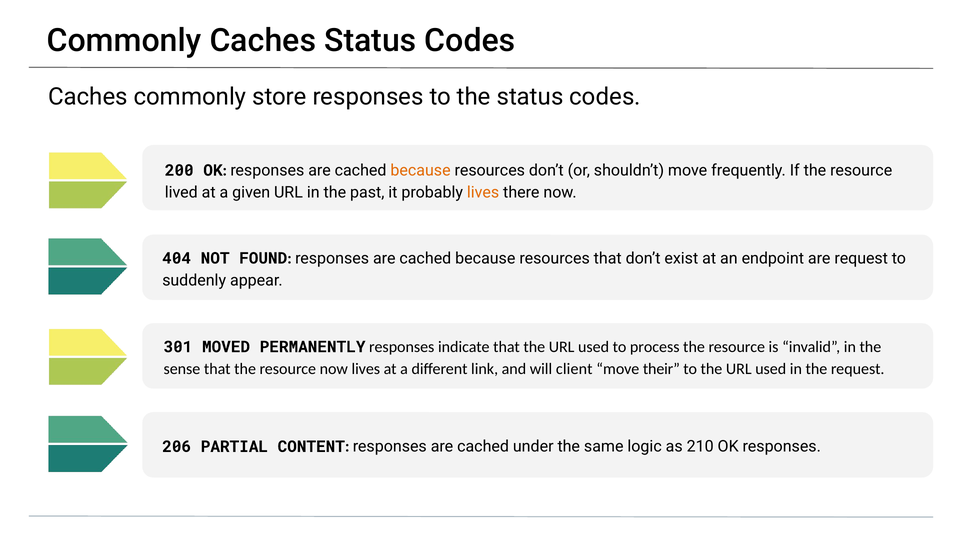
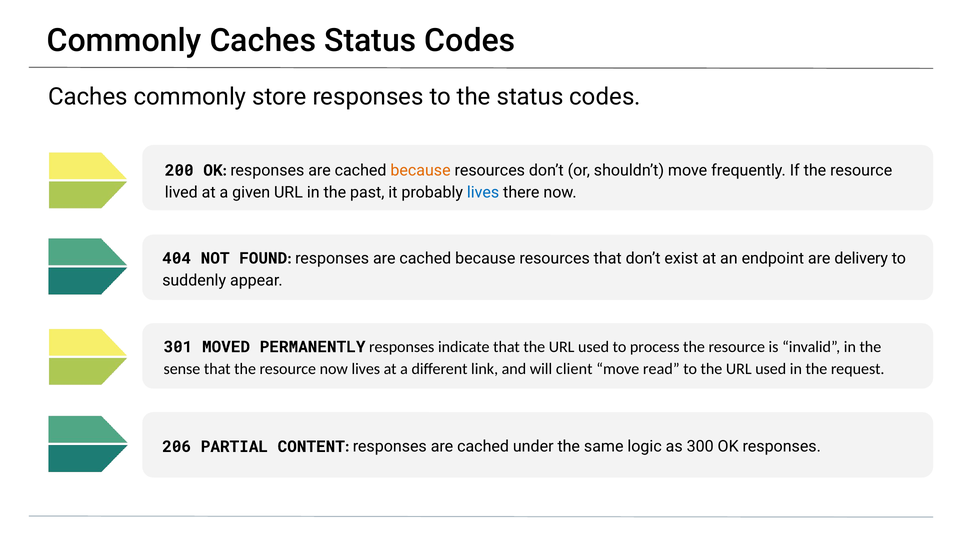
lives at (483, 193) colour: orange -> blue
are request: request -> delivery
their: their -> read
210: 210 -> 300
